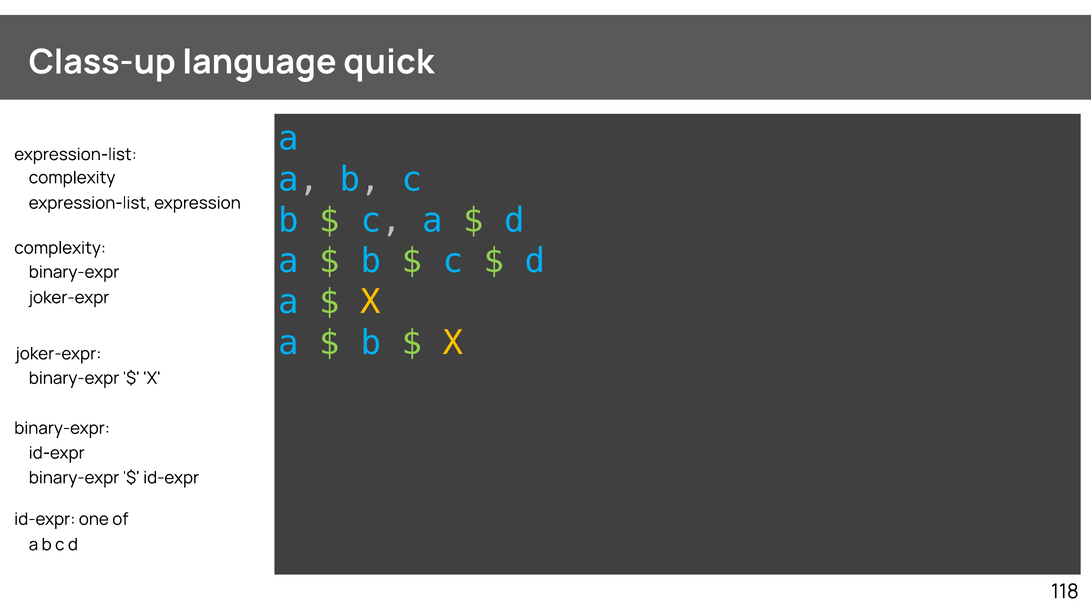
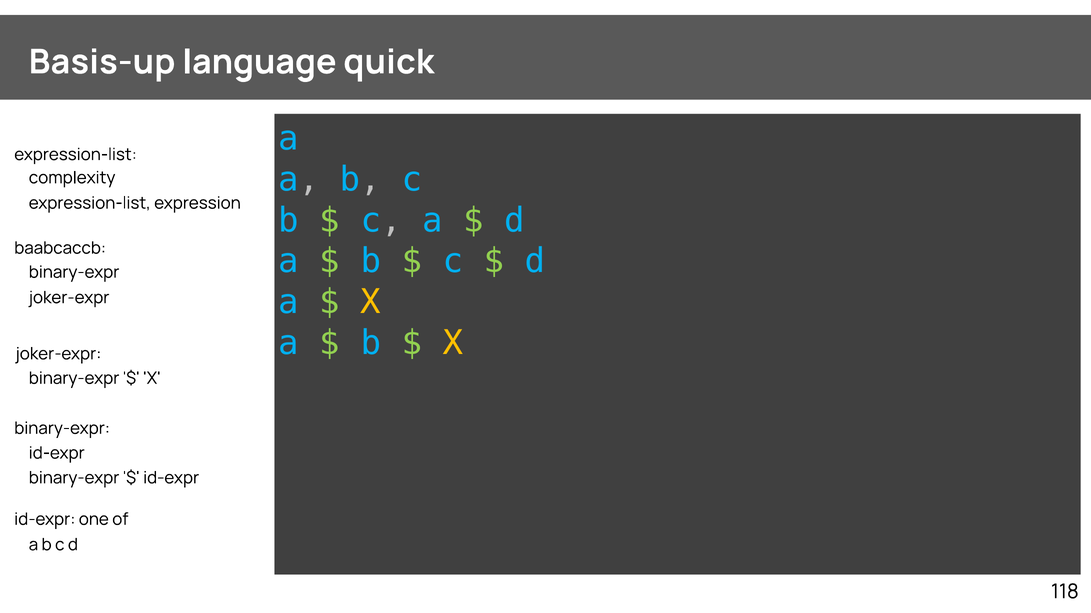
Class-up: Class-up -> Basis-up
complexity at (60, 248): complexity -> baabcaccb
